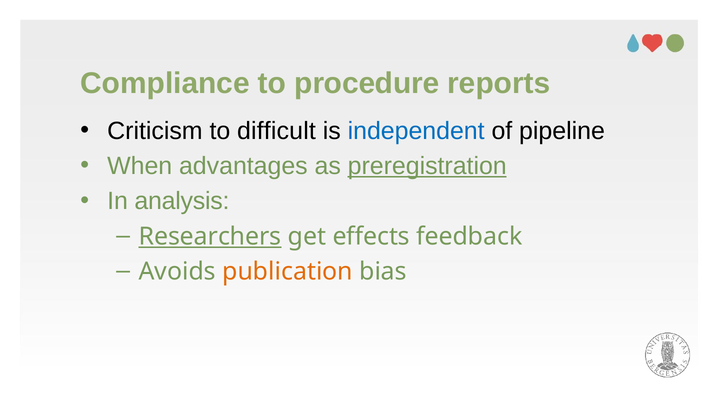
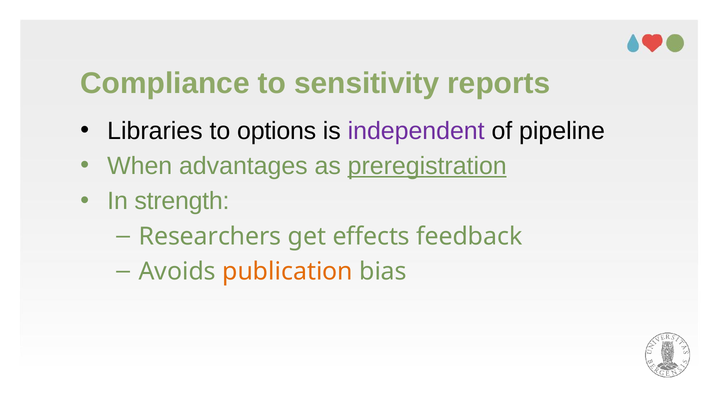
procedure: procedure -> sensitivity
Criticism: Criticism -> Libraries
difficult: difficult -> options
independent colour: blue -> purple
analysis: analysis -> strength
Researchers underline: present -> none
